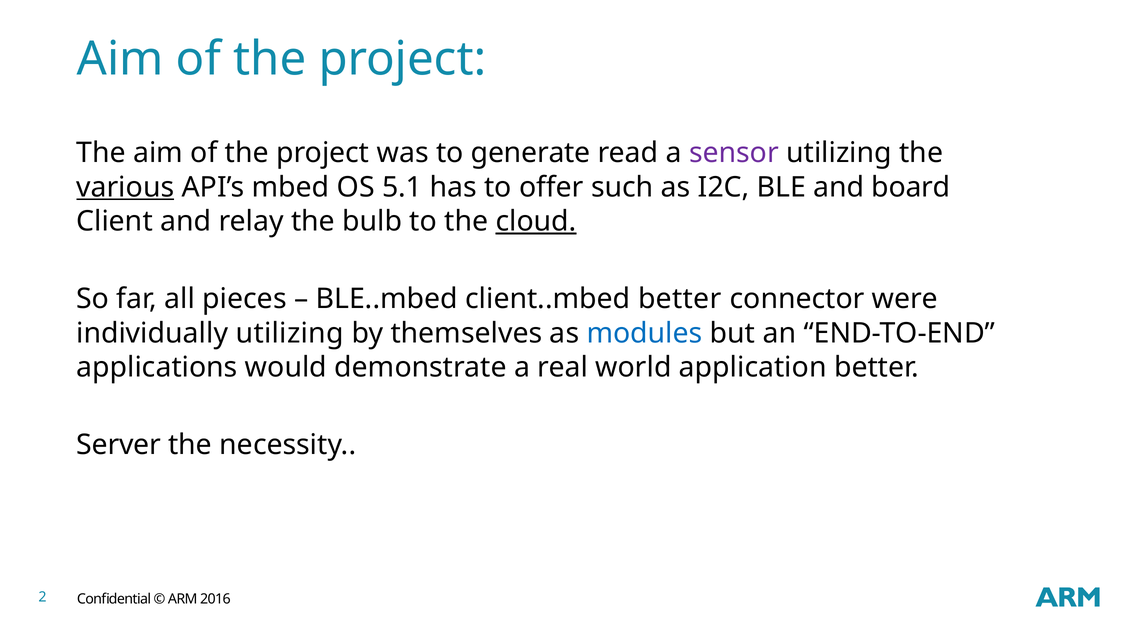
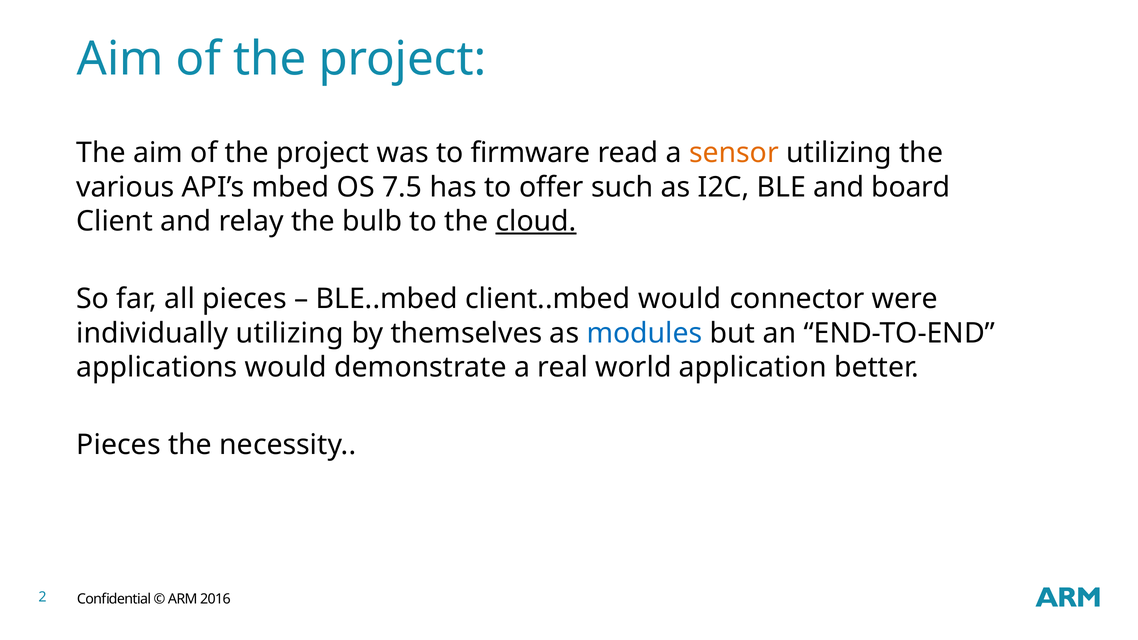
generate: generate -> firmware
sensor colour: purple -> orange
various underline: present -> none
5.1: 5.1 -> 7.5
client..mbed better: better -> would
Server at (119, 445): Server -> Pieces
